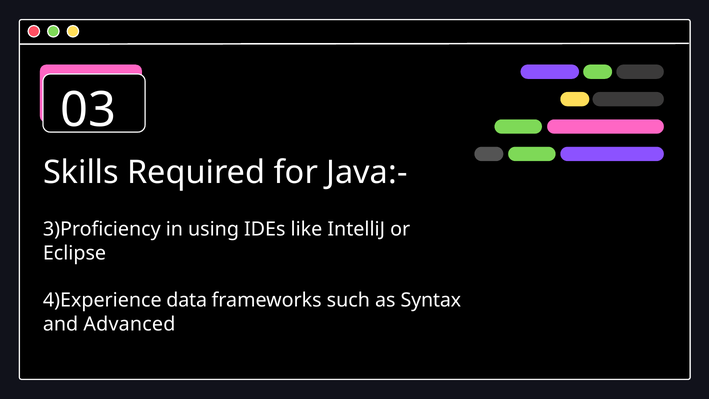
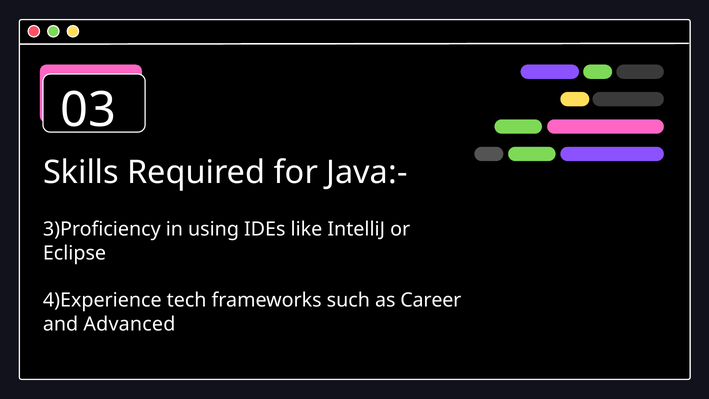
data: data -> tech
Syntax: Syntax -> Career
